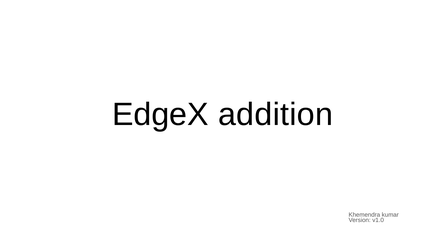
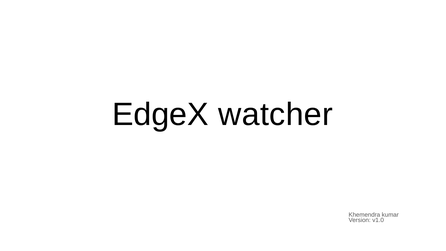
addition: addition -> watcher
